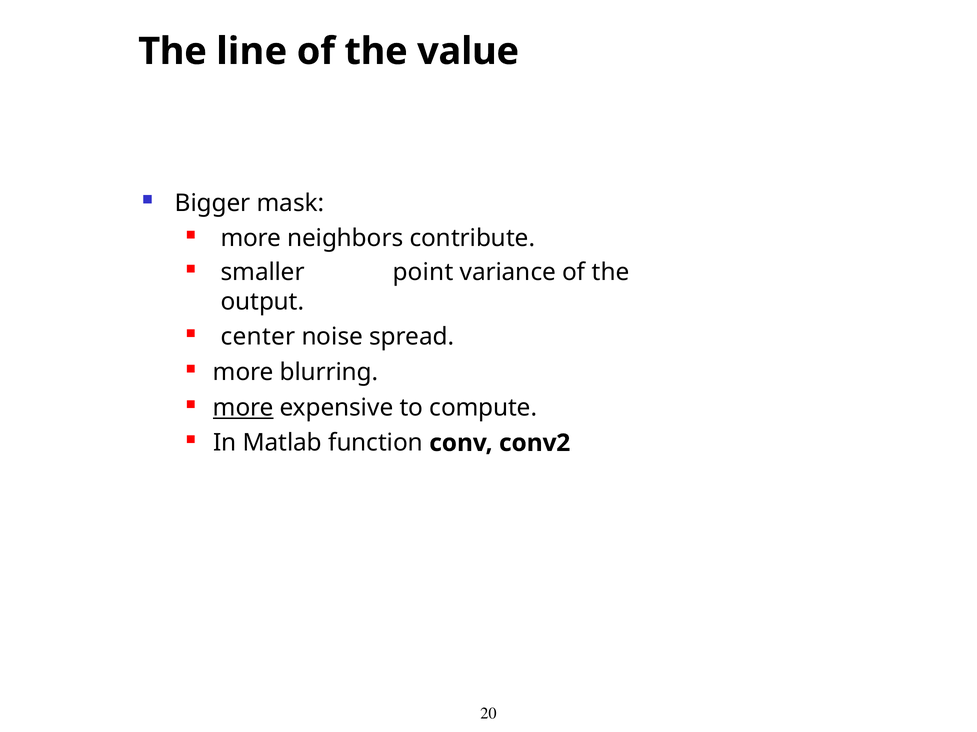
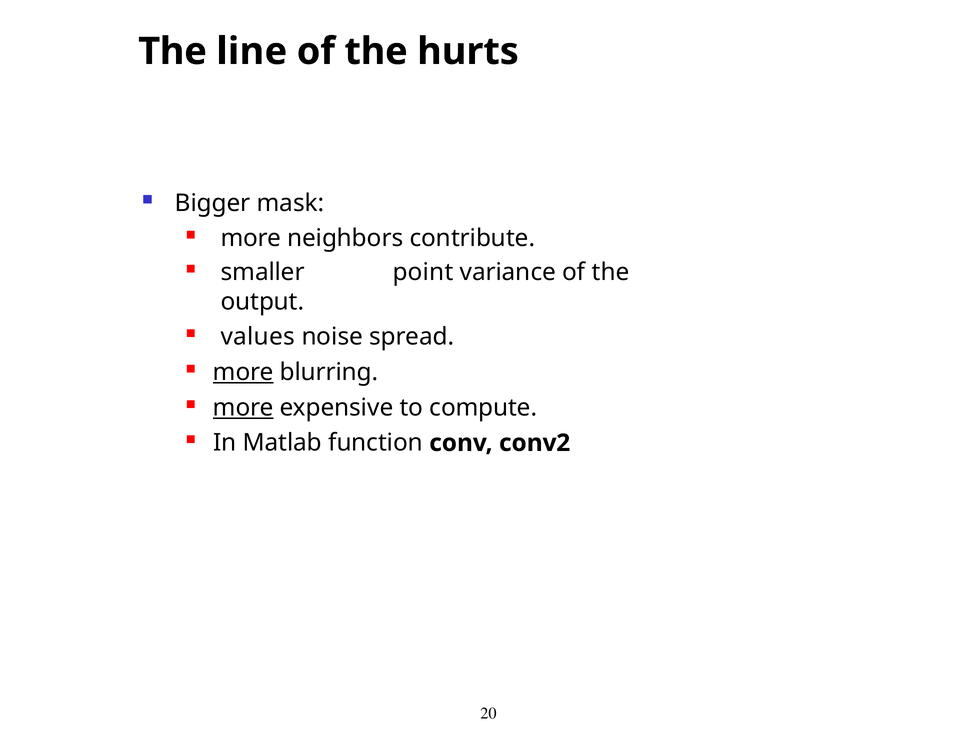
value: value -> hurts
center: center -> values
more at (243, 373) underline: none -> present
